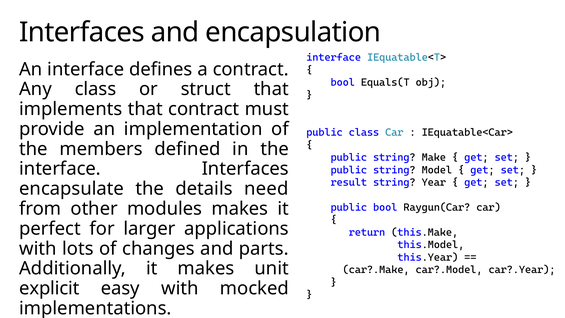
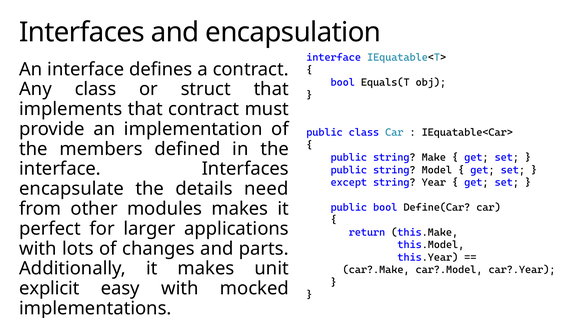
result: result -> except
Raygun(Car: Raygun(Car -> Define(Car
